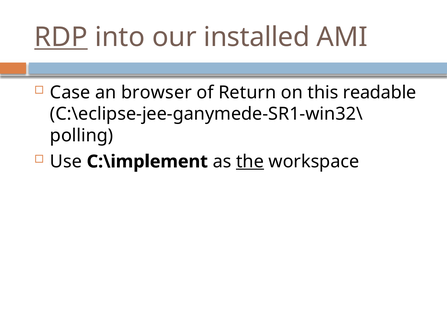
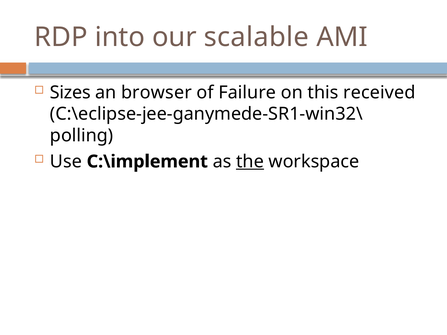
RDP underline: present -> none
installed: installed -> scalable
Case: Case -> Sizes
Return: Return -> Failure
readable: readable -> received
